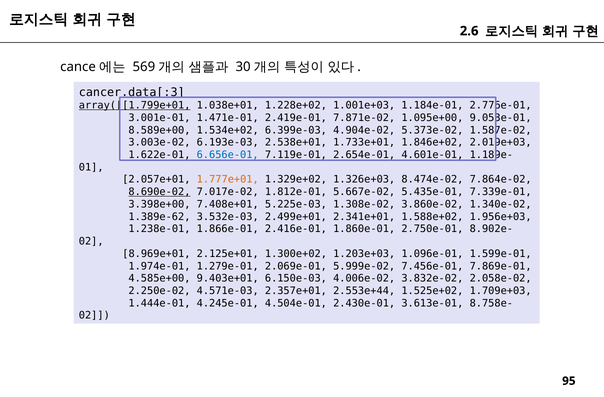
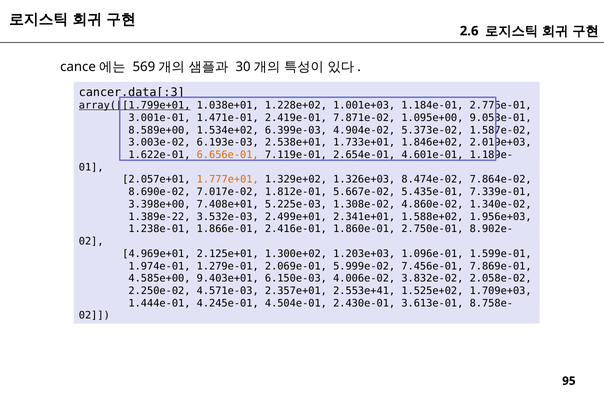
6.656e-01 colour: blue -> orange
8.690e-02 underline: present -> none
3.860e-02: 3.860e-02 -> 4.860e-02
1.389e-62: 1.389e-62 -> 1.389e-22
8.969e+01: 8.969e+01 -> 4.969e+01
2.553e+44: 2.553e+44 -> 2.553e+41
